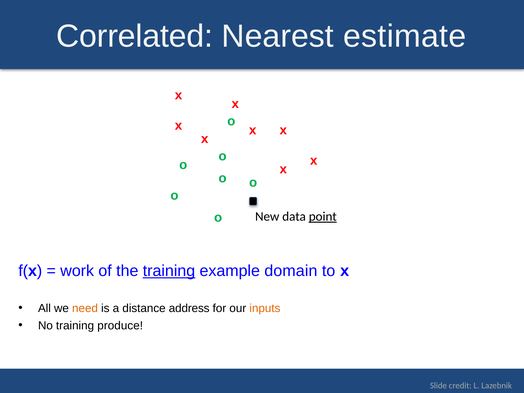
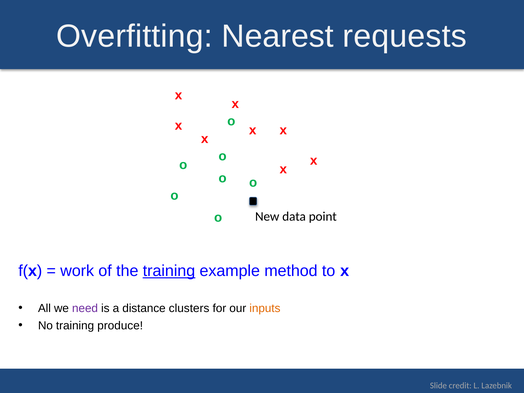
Correlated: Correlated -> Overfitting
estimate: estimate -> requests
point underline: present -> none
domain: domain -> method
need colour: orange -> purple
address: address -> clusters
